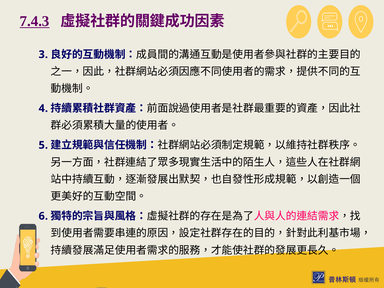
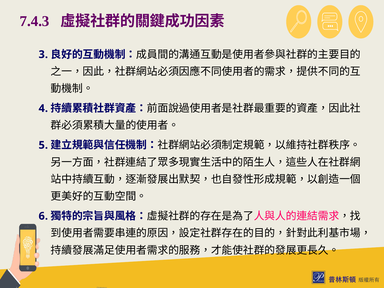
7.4.3 underline: present -> none
